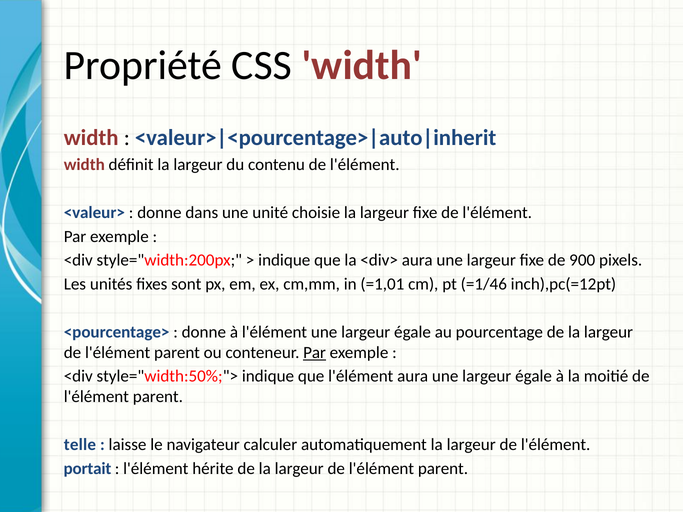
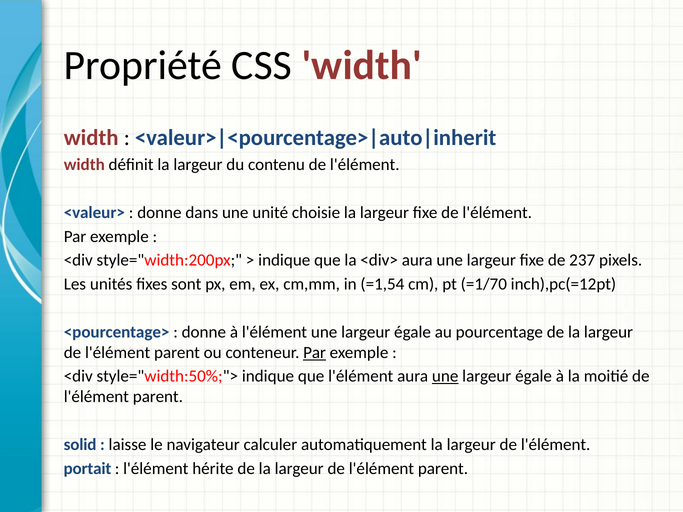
900: 900 -> 237
=1,01: =1,01 -> =1,54
=1/46: =1/46 -> =1/70
une at (445, 377) underline: none -> present
telle: telle -> solid
